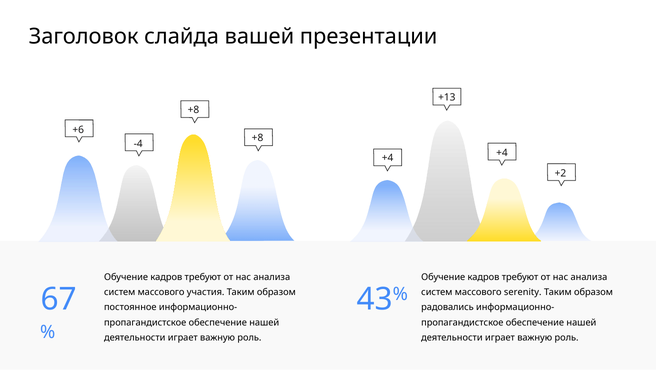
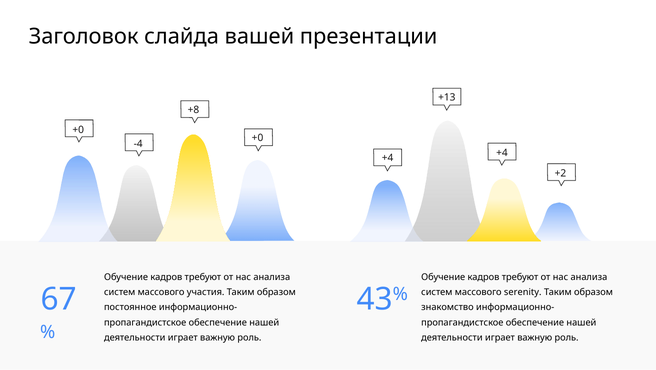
+6 at (78, 130): +6 -> +0
+8 at (258, 138): +8 -> +0
радовались: радовались -> знакомство
